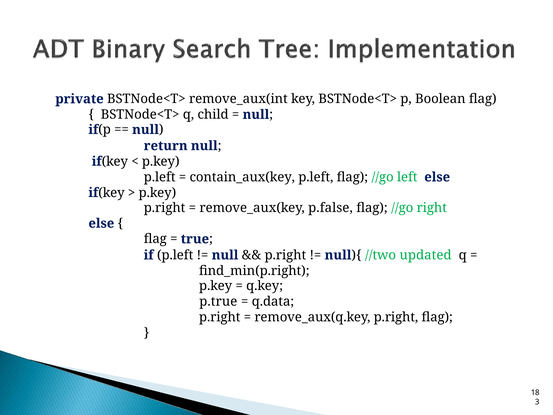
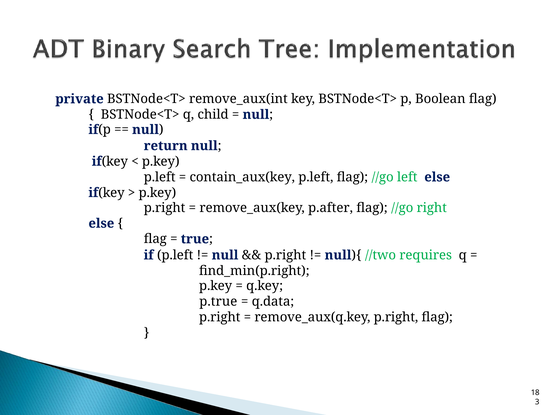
p.false: p.false -> p.after
updated: updated -> requires
